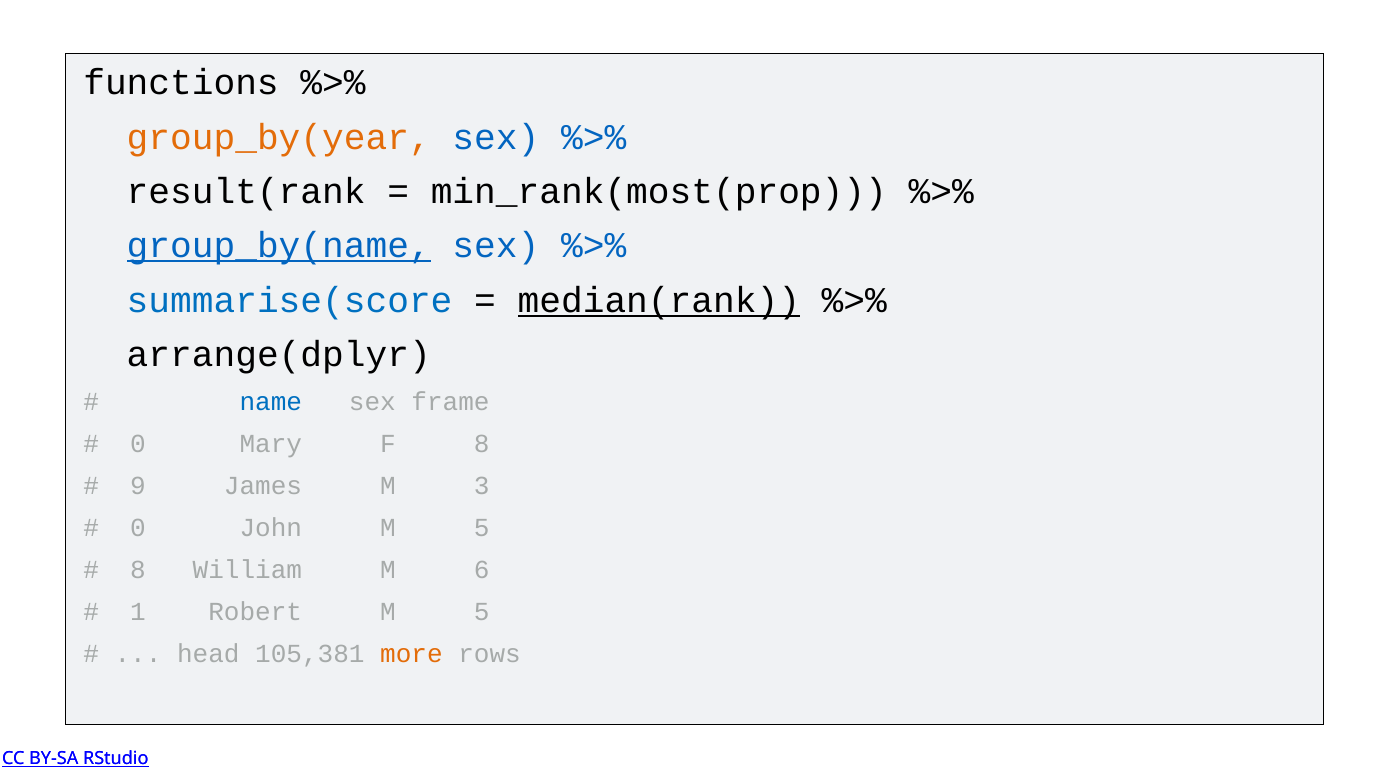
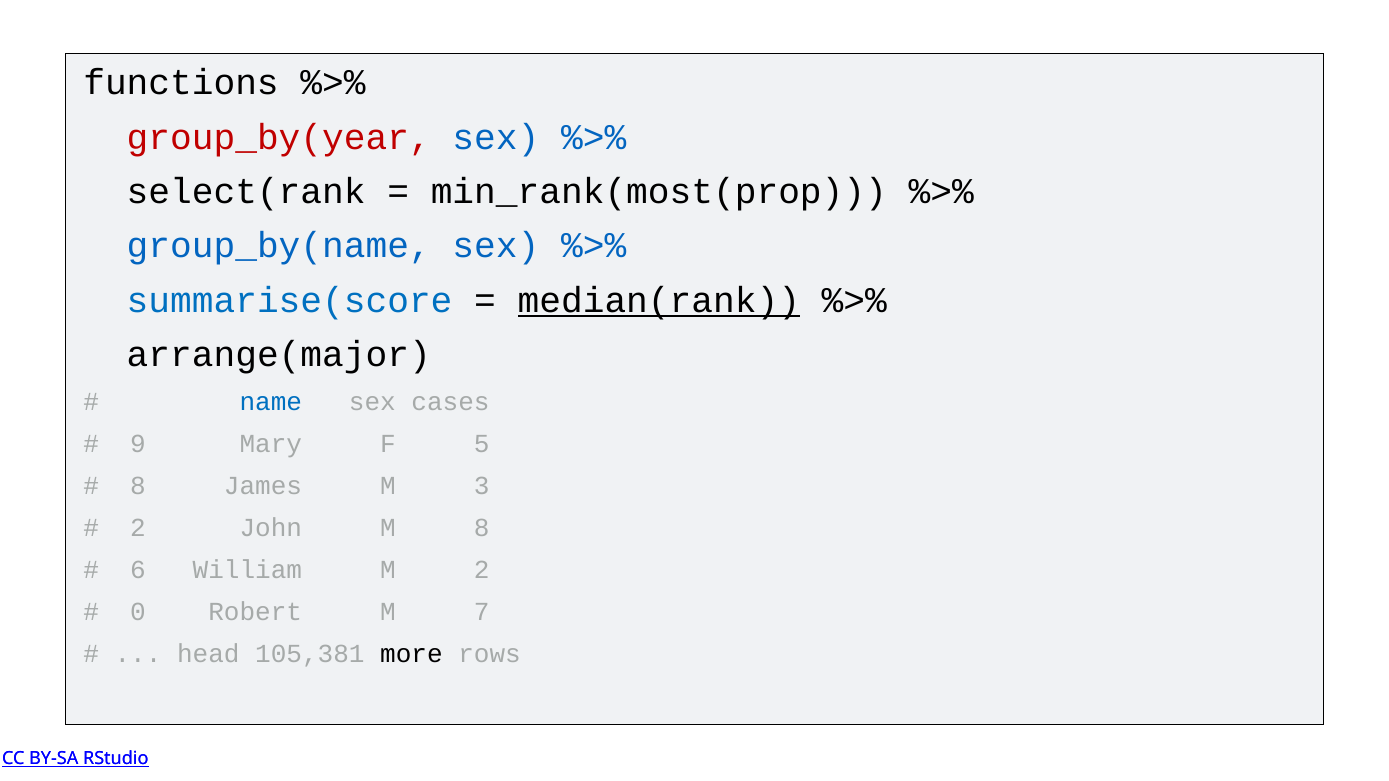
group_by(year colour: orange -> red
result(rank: result(rank -> select(rank
group_by(name underline: present -> none
arrange(dplyr: arrange(dplyr -> arrange(major
frame: frame -> cases
0 at (138, 444): 0 -> 9
F 8: 8 -> 5
9 at (138, 486): 9 -> 8
0 at (138, 528): 0 -> 2
John M 5: 5 -> 8
8 at (138, 570): 8 -> 6
M 6: 6 -> 2
1: 1 -> 0
Robert M 5: 5 -> 7
more colour: orange -> black
